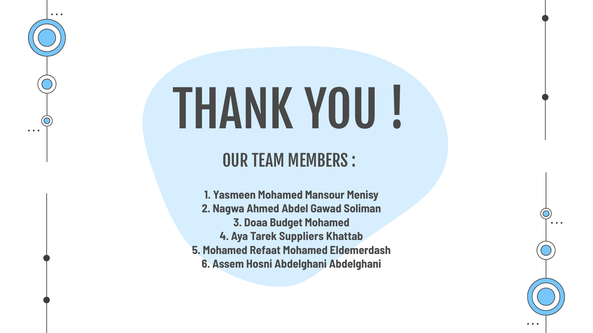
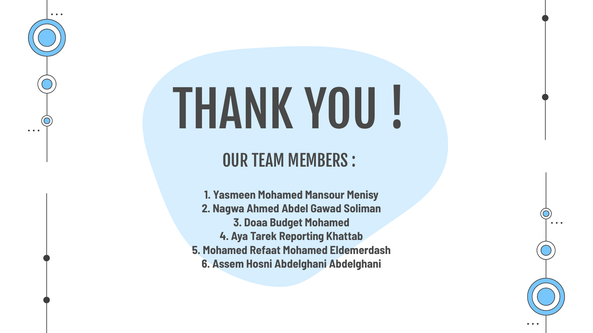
Suppliers: Suppliers -> Reporting
